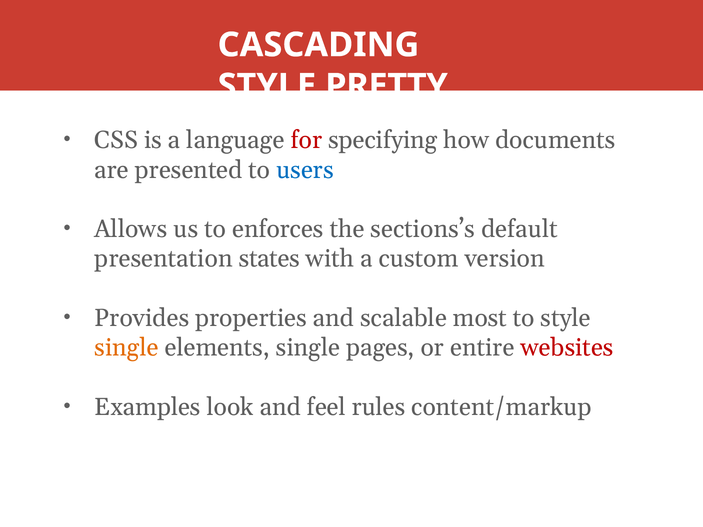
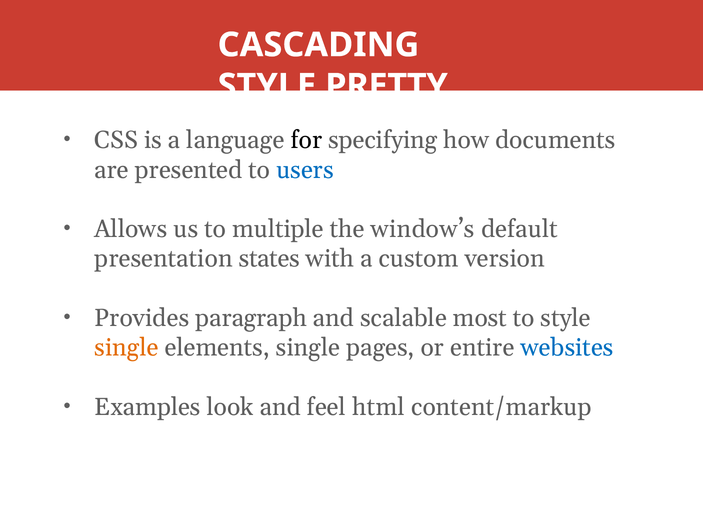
for colour: red -> black
enforces: enforces -> multiple
sections’s: sections’s -> window’s
properties: properties -> paragraph
websites colour: red -> blue
rules: rules -> html
